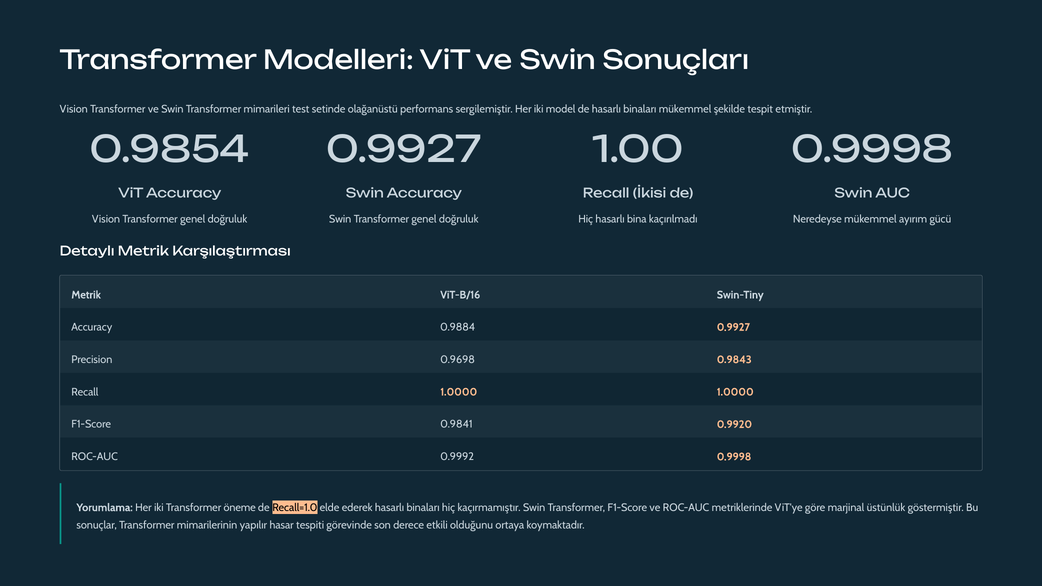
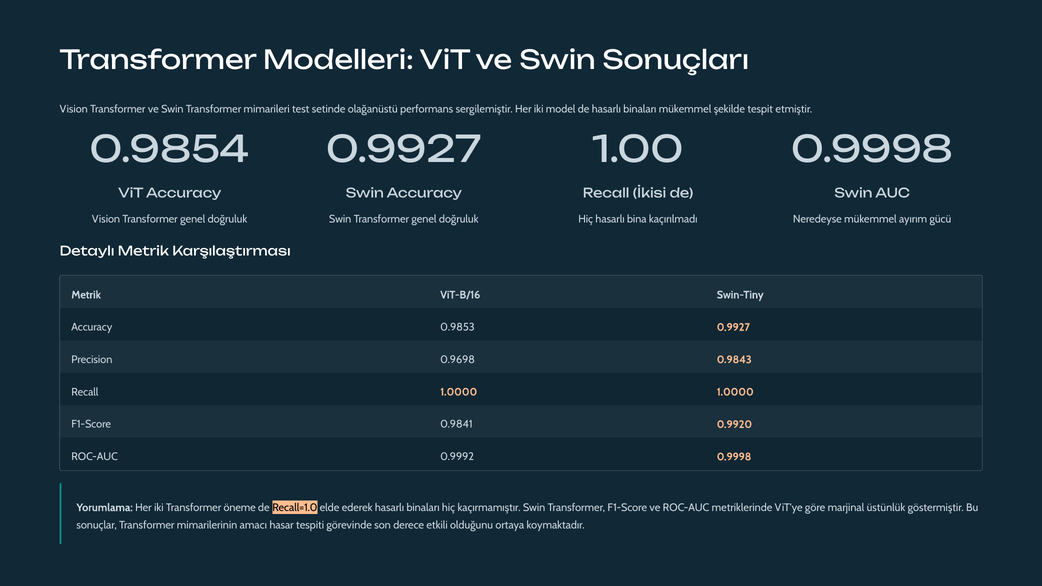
0.9884: 0.9884 -> 0.9853
yapılır: yapılır -> amacı
